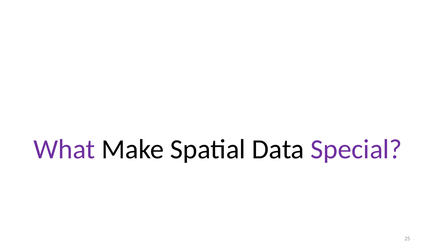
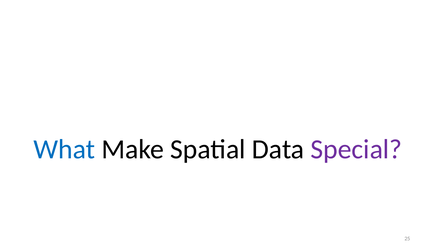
What colour: purple -> blue
